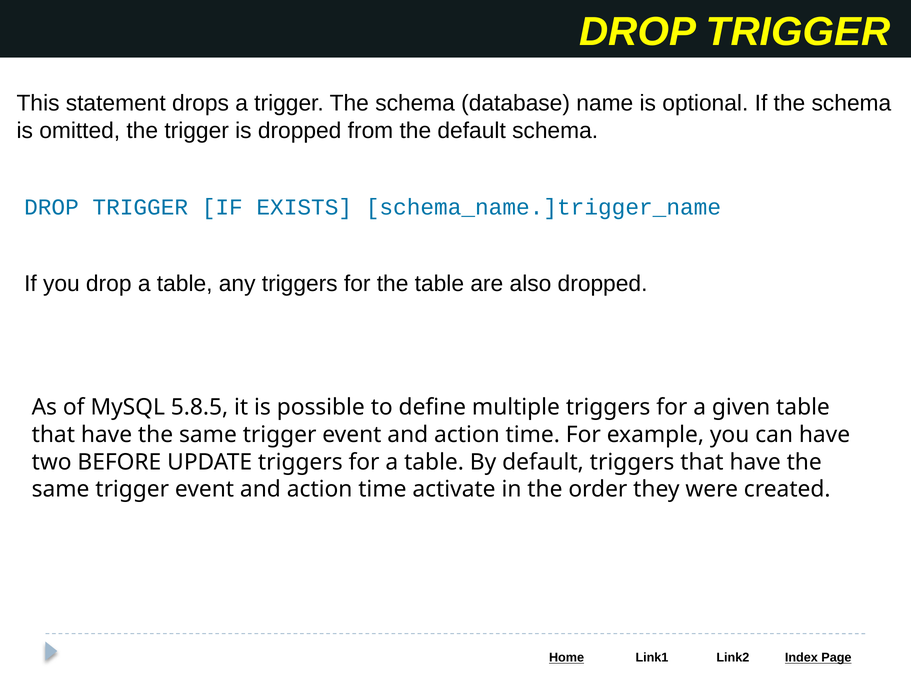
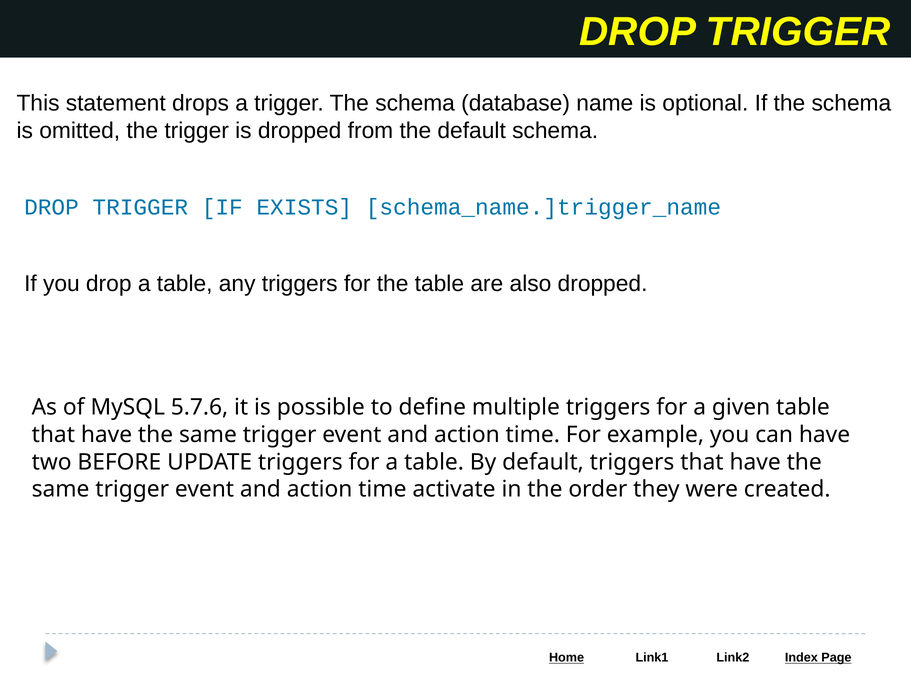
5.8.5: 5.8.5 -> 5.7.6
